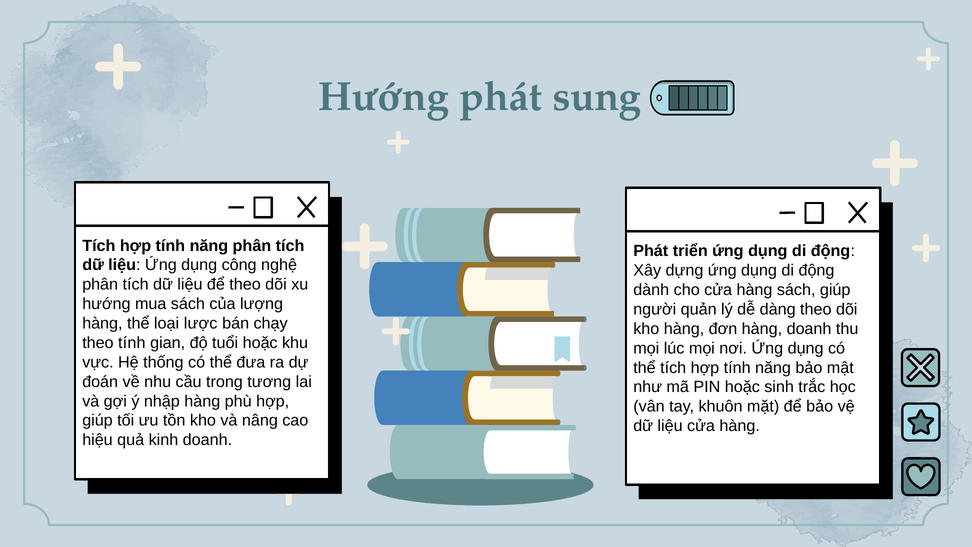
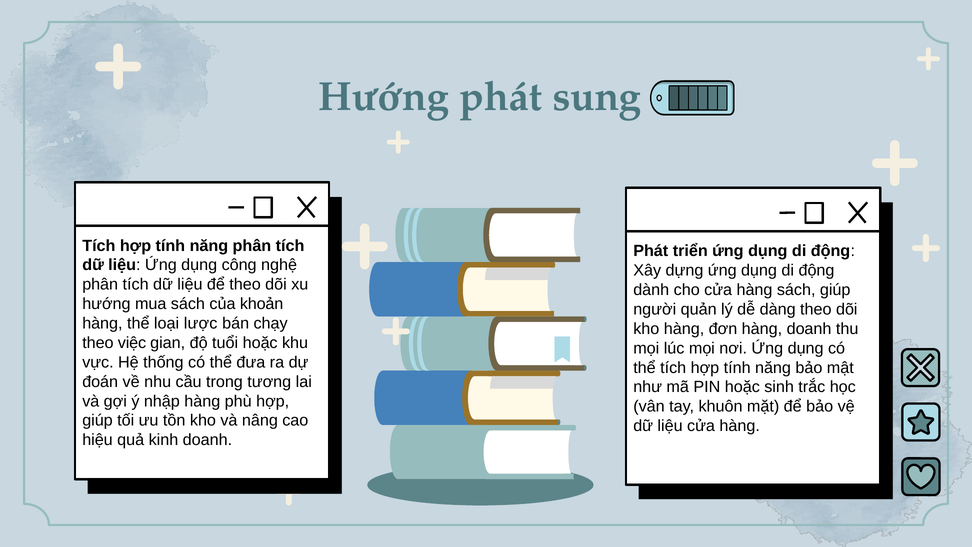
lượng: lượng -> khoản
theo tính: tính -> việc
